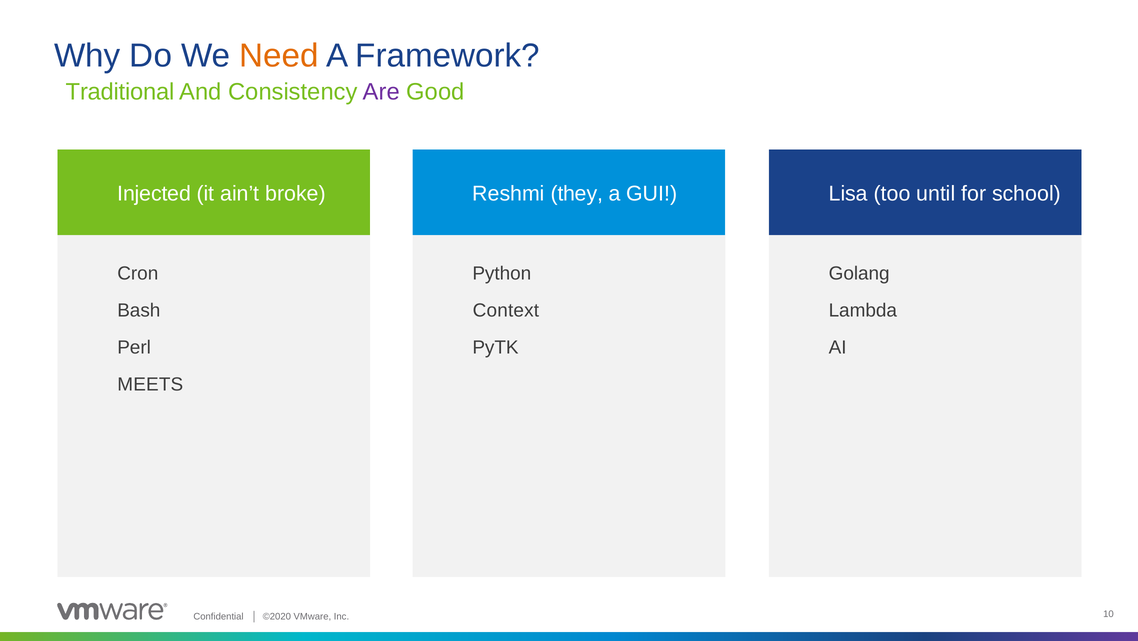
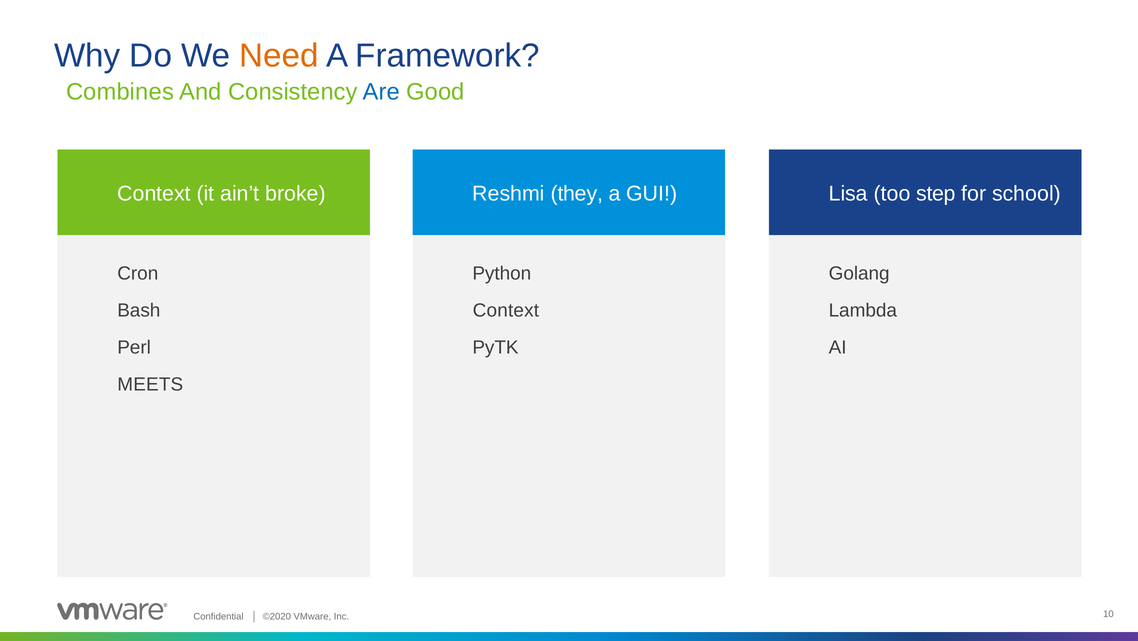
Traditional: Traditional -> Combines
Are colour: purple -> blue
Injected at (154, 194): Injected -> Context
until: until -> step
